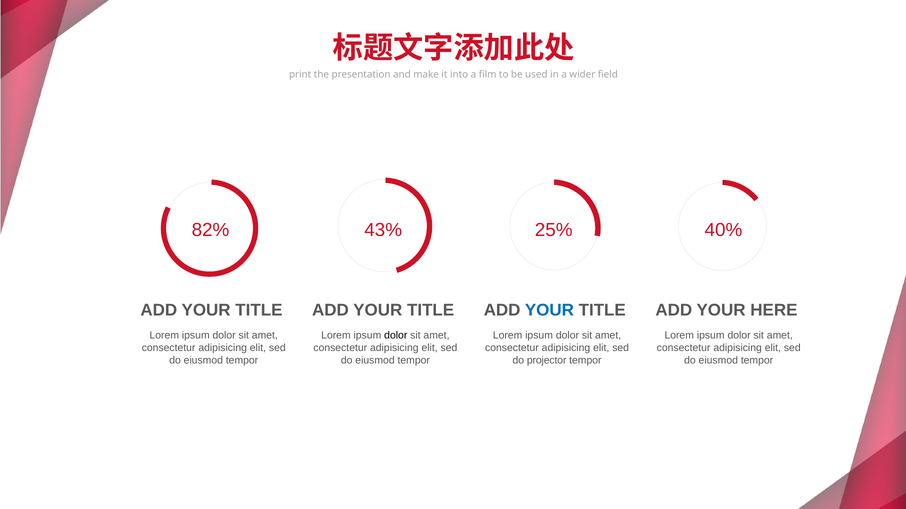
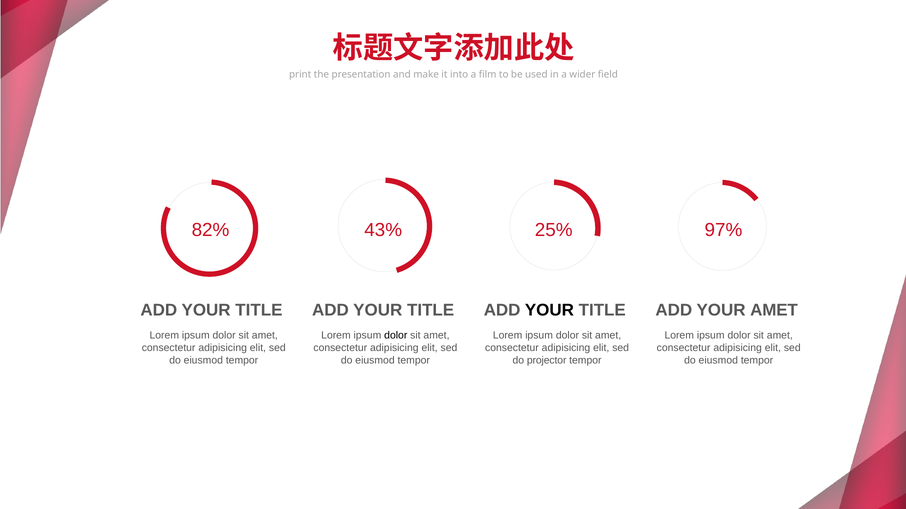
40%: 40% -> 97%
YOUR at (549, 310) colour: blue -> black
YOUR HERE: HERE -> AMET
